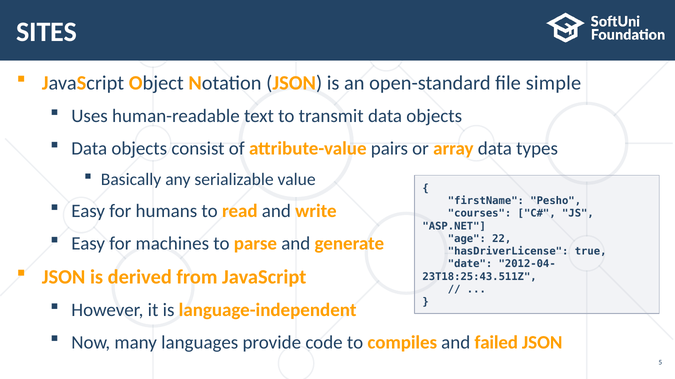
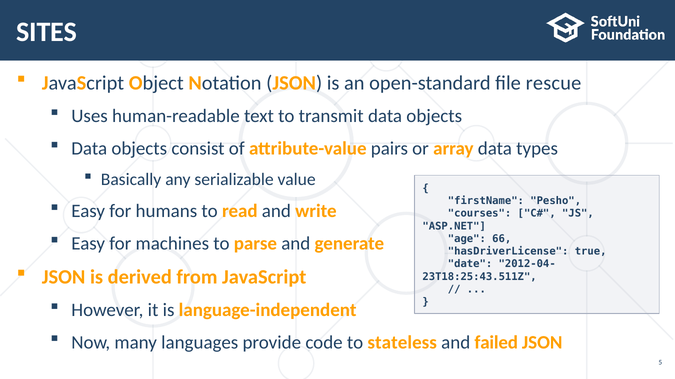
simple: simple -> rescue
22: 22 -> 66
compiles: compiles -> stateless
